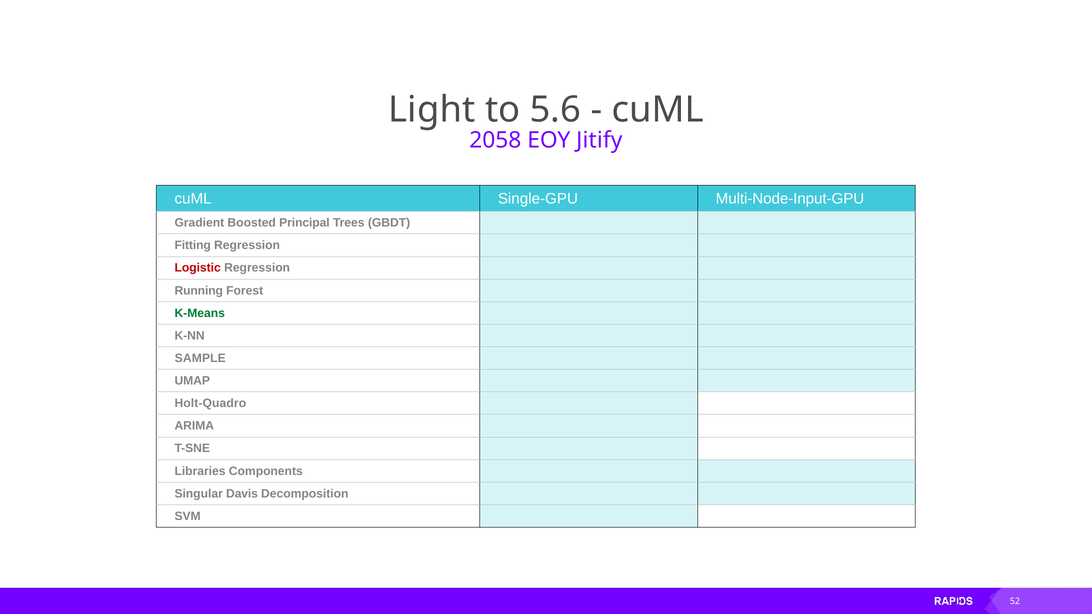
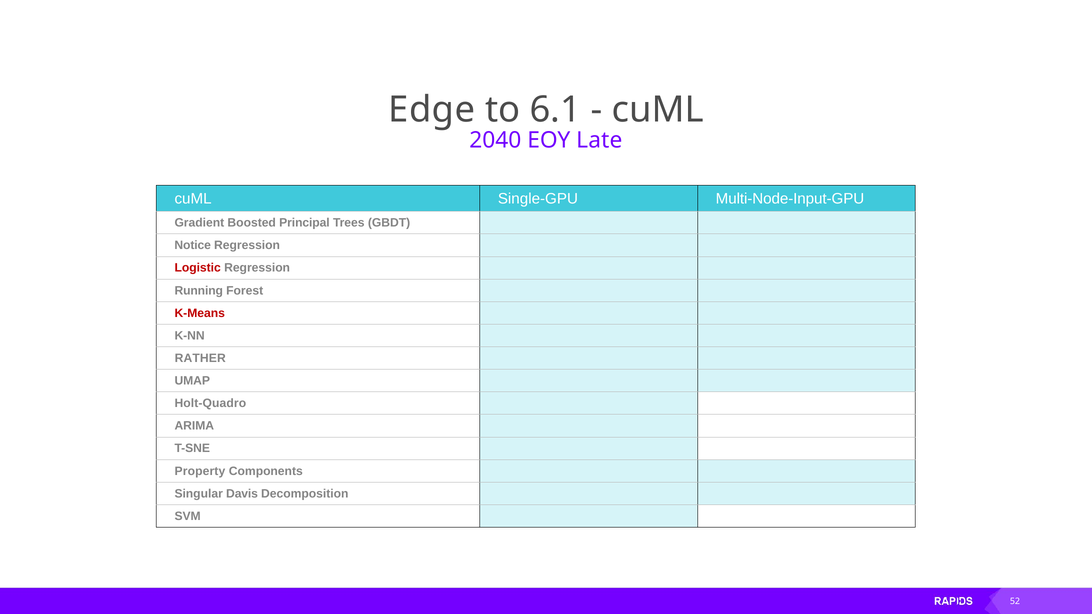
Light: Light -> Edge
5.6: 5.6 -> 6.1
2058: 2058 -> 2040
Jitify: Jitify -> Late
Fitting: Fitting -> Notice
K-Means colour: green -> red
SAMPLE: SAMPLE -> RATHER
Libraries: Libraries -> Property
